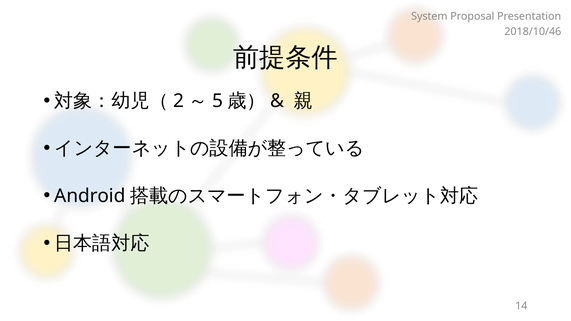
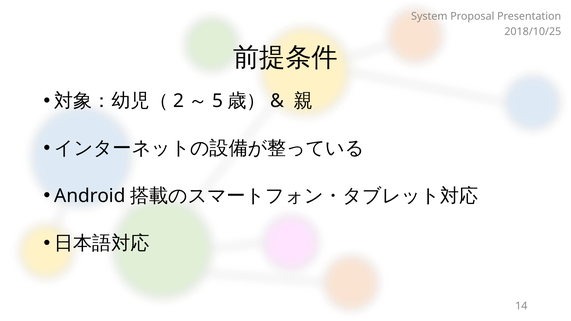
2018/10/46: 2018/10/46 -> 2018/10/25
